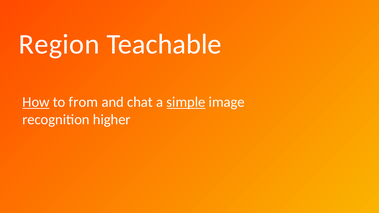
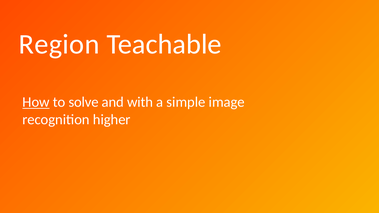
from: from -> solve
chat: chat -> with
simple underline: present -> none
